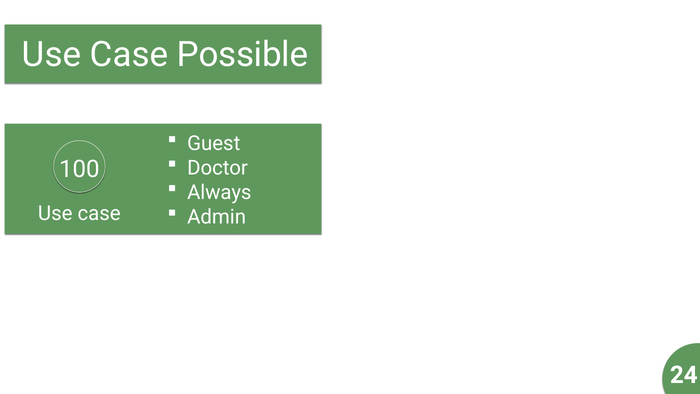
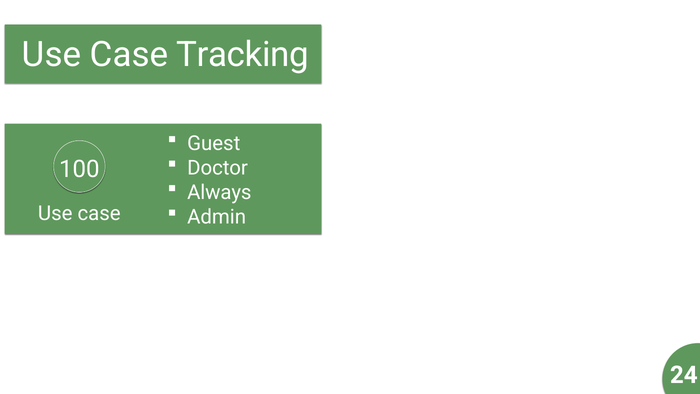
Possible: Possible -> Tracking
